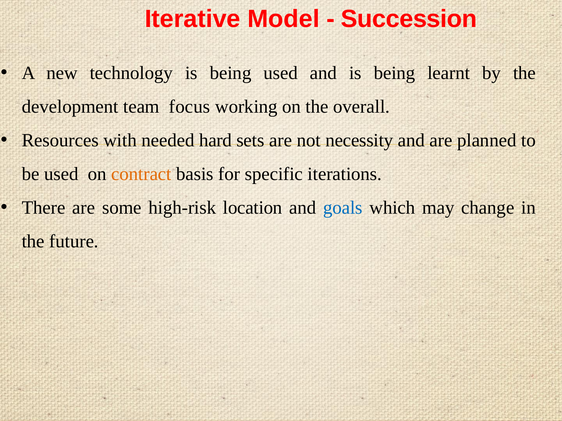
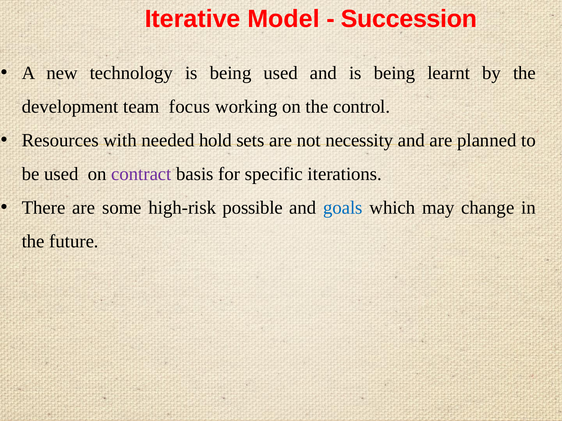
overall: overall -> control
hard: hard -> hold
contract colour: orange -> purple
location: location -> possible
